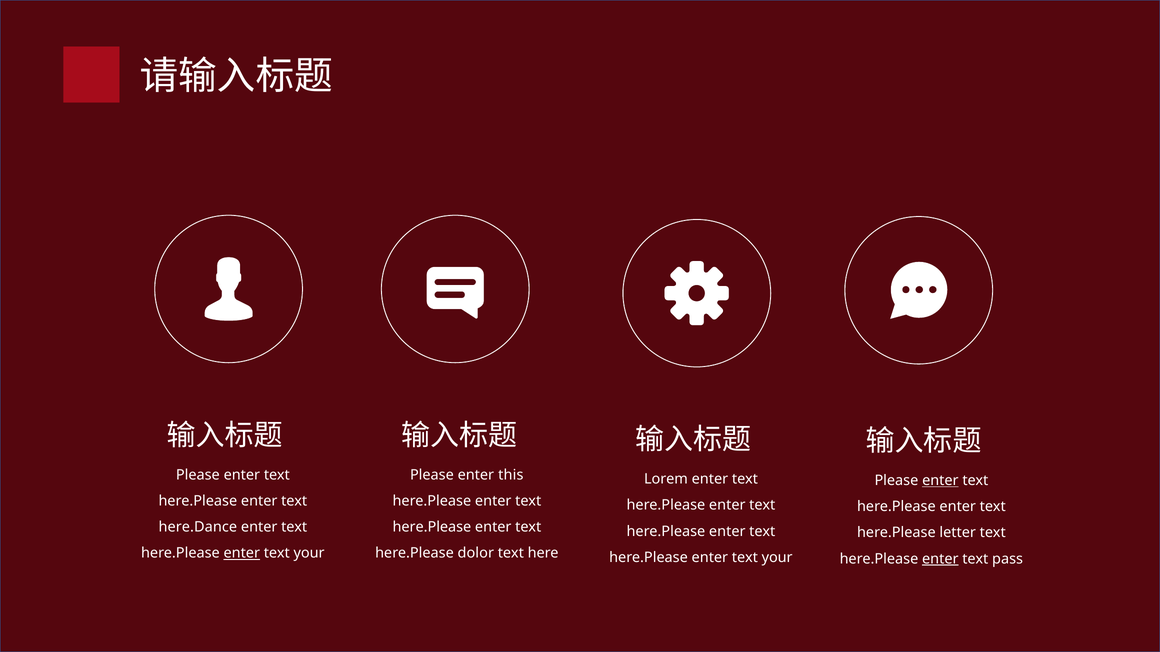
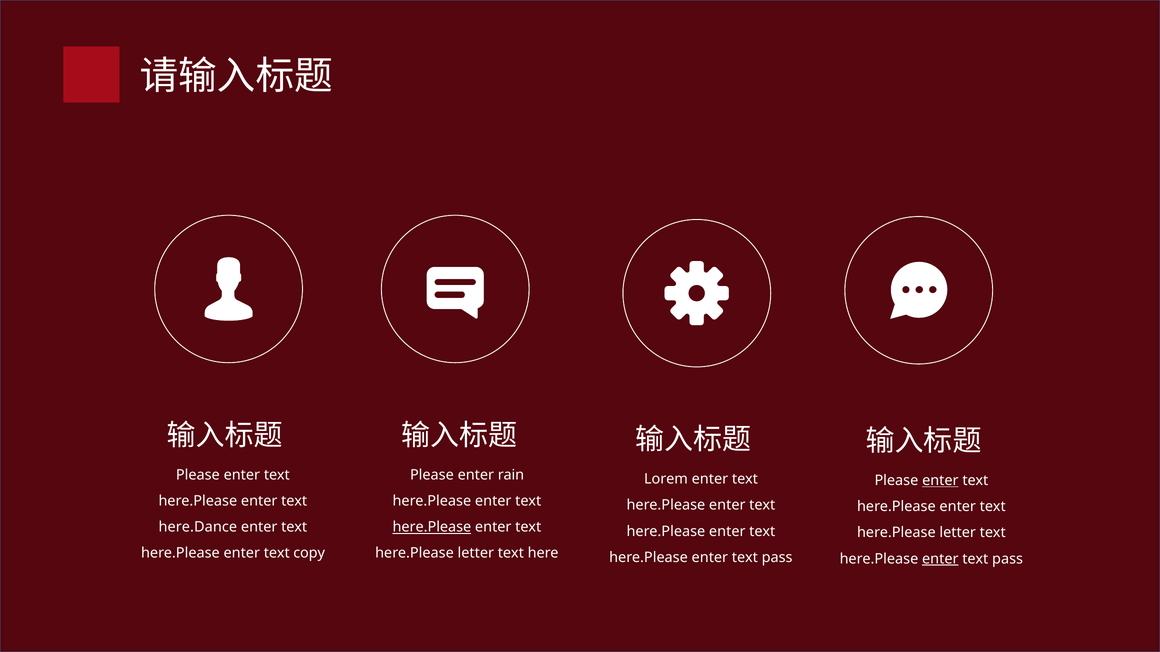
this: this -> rain
here.Please at (432, 528) underline: none -> present
enter at (242, 554) underline: present -> none
your at (309, 554): your -> copy
dolor at (476, 554): dolor -> letter
your at (777, 558): your -> pass
